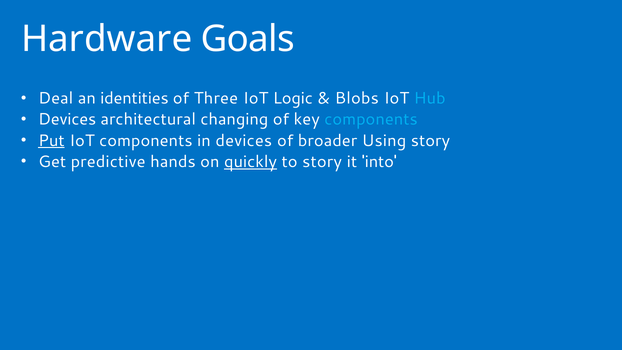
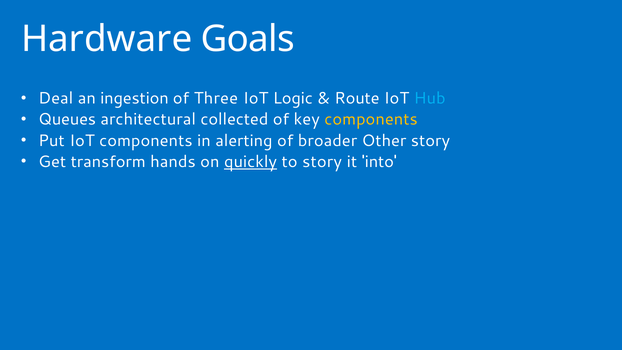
identities: identities -> ingestion
Blobs: Blobs -> Route
Devices at (67, 119): Devices -> Queues
changing: changing -> collected
components at (371, 119) colour: light blue -> yellow
Put underline: present -> none
in devices: devices -> alerting
Using: Using -> Other
predictive: predictive -> transform
